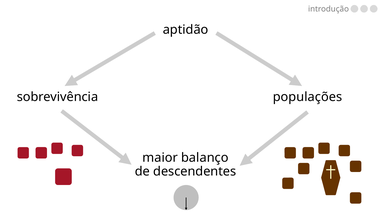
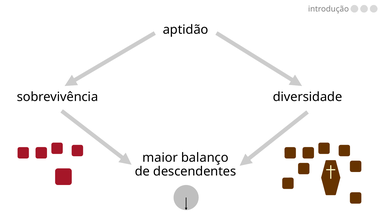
populações: populações -> diversidade
